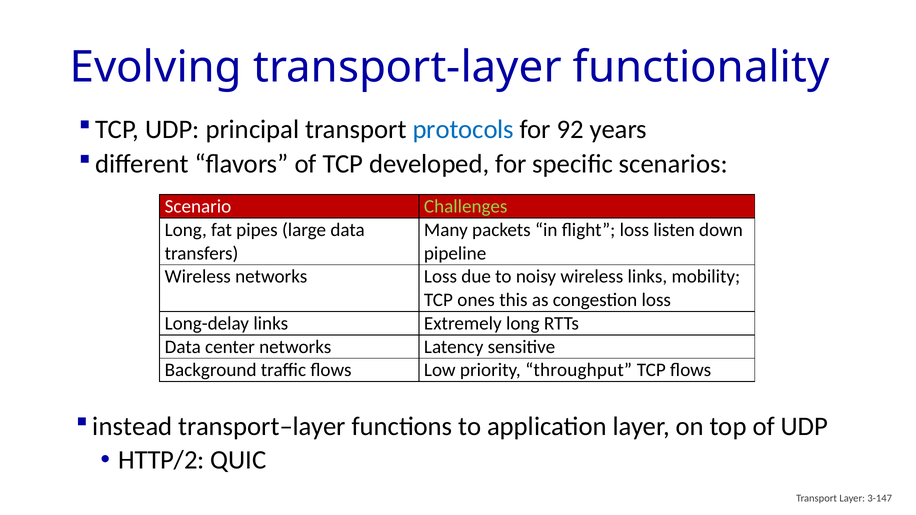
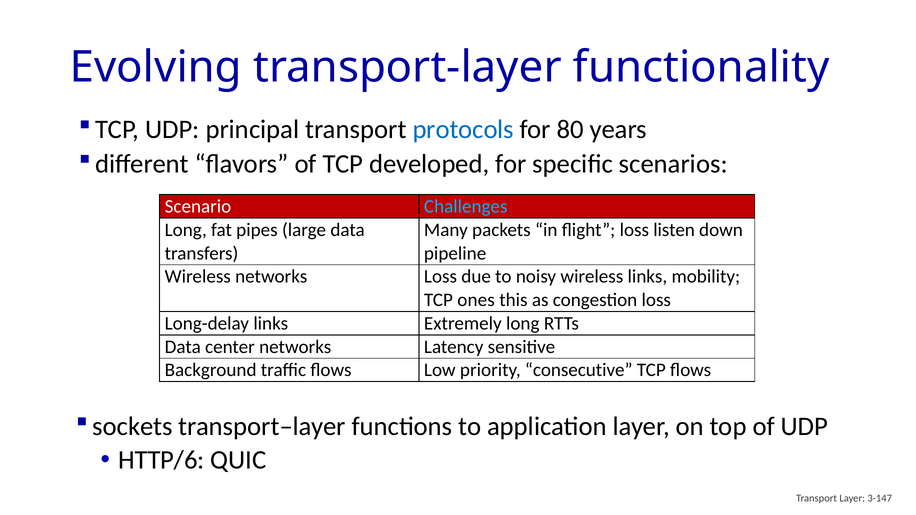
92: 92 -> 80
Challenges colour: light green -> light blue
throughput: throughput -> consecutive
instead: instead -> sockets
HTTP/2: HTTP/2 -> HTTP/6
